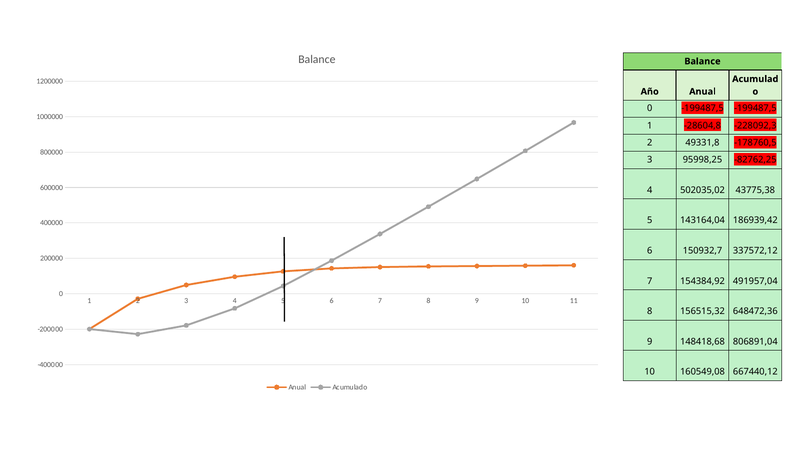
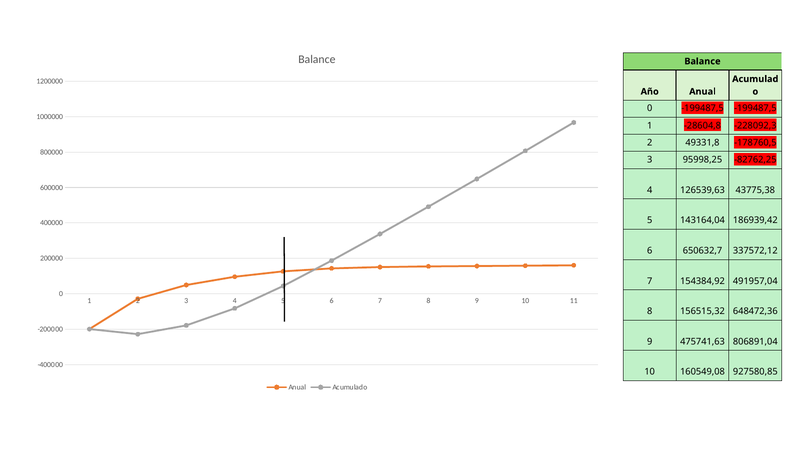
502035,02: 502035,02 -> 126539,63
150932,7: 150932,7 -> 650632,7
148418,68: 148418,68 -> 475741,63
667440,12: 667440,12 -> 927580,85
